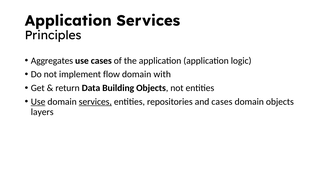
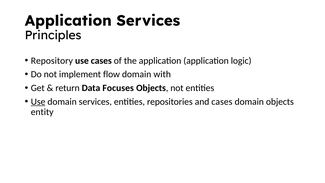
Aggregates: Aggregates -> Repository
Building: Building -> Focuses
services at (95, 102) underline: present -> none
layers: layers -> entity
